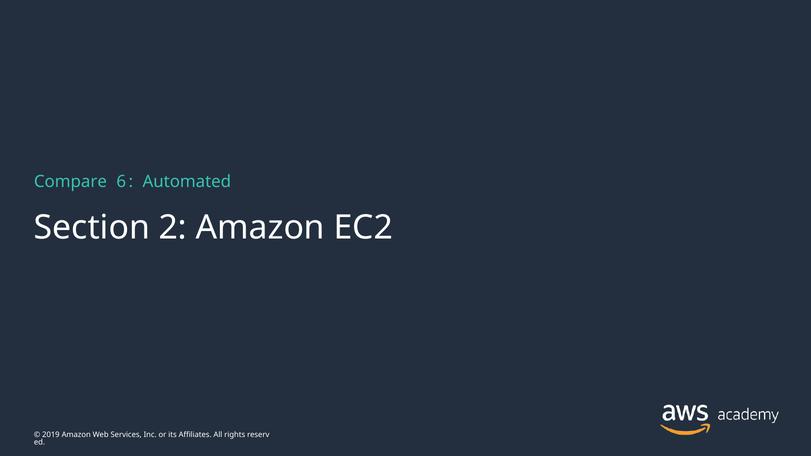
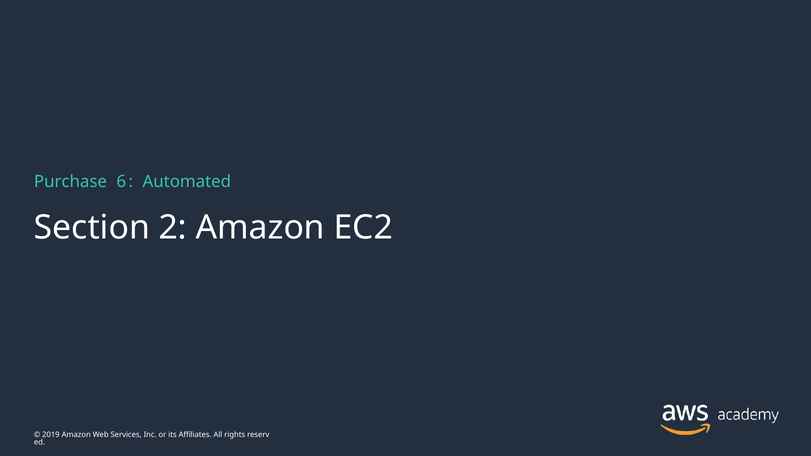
Compare: Compare -> Purchase
